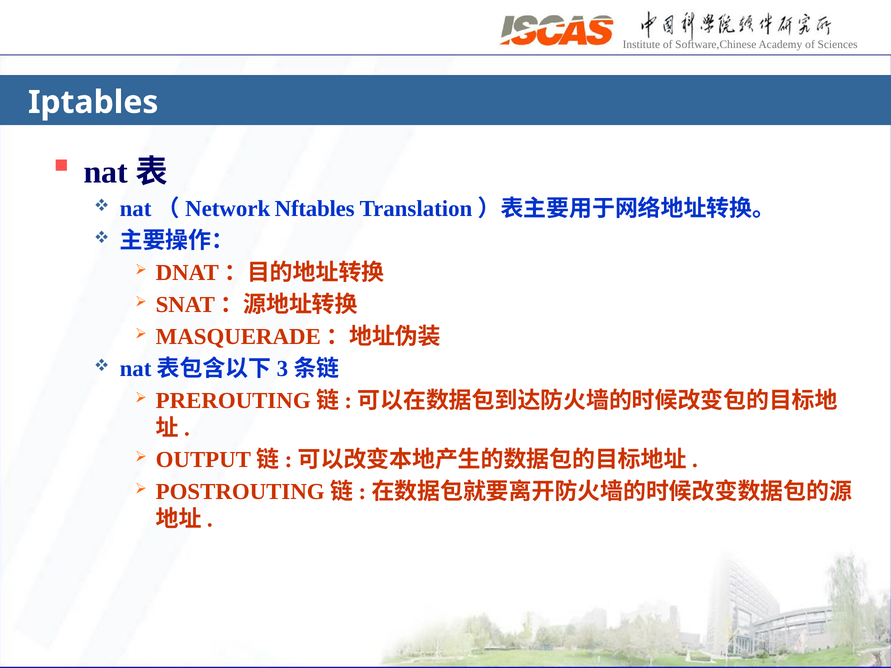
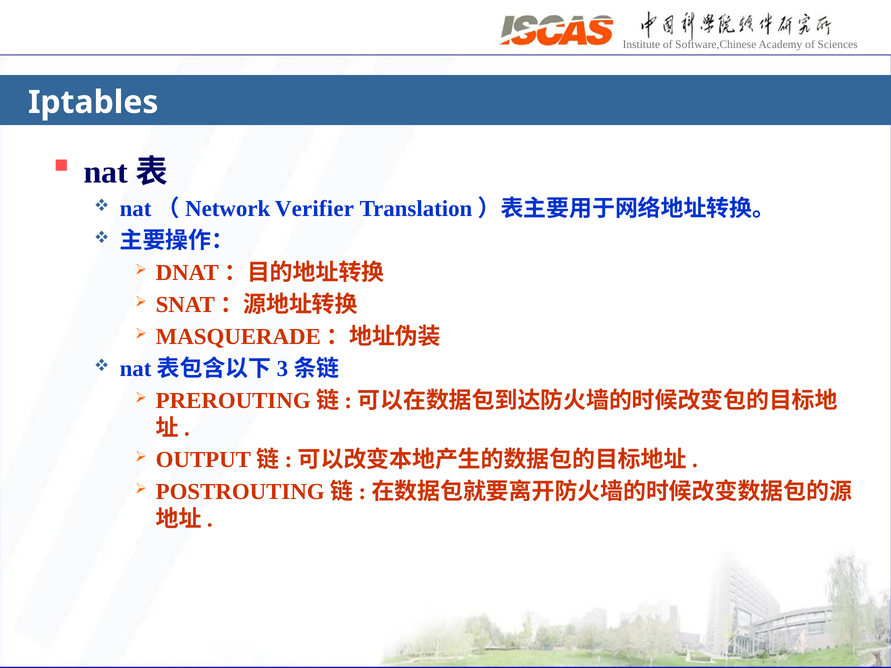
Nftables: Nftables -> Verifier
